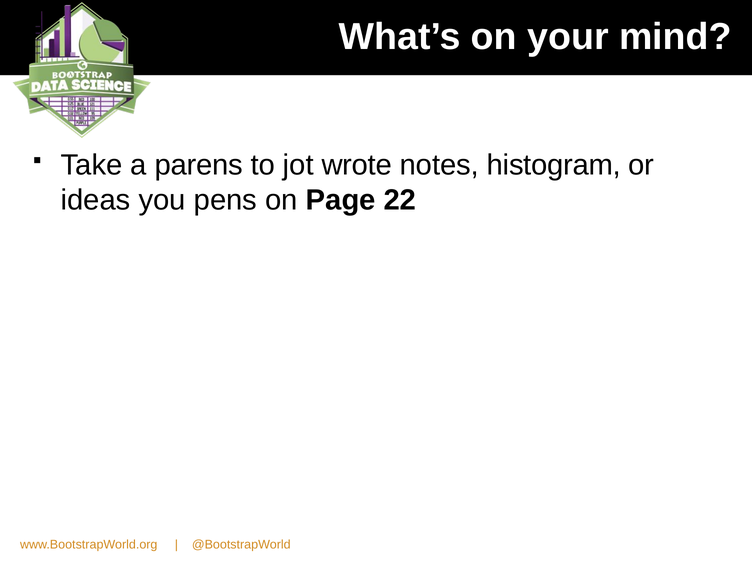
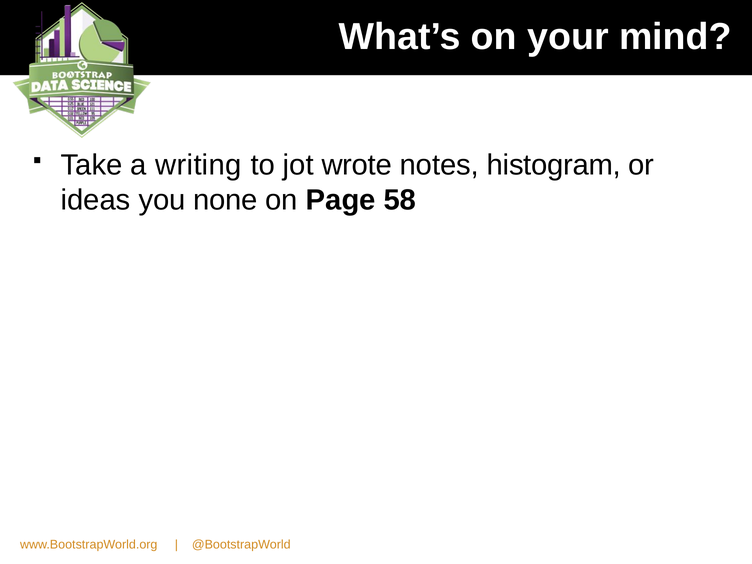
parens: parens -> writing
pens: pens -> none
22: 22 -> 58
